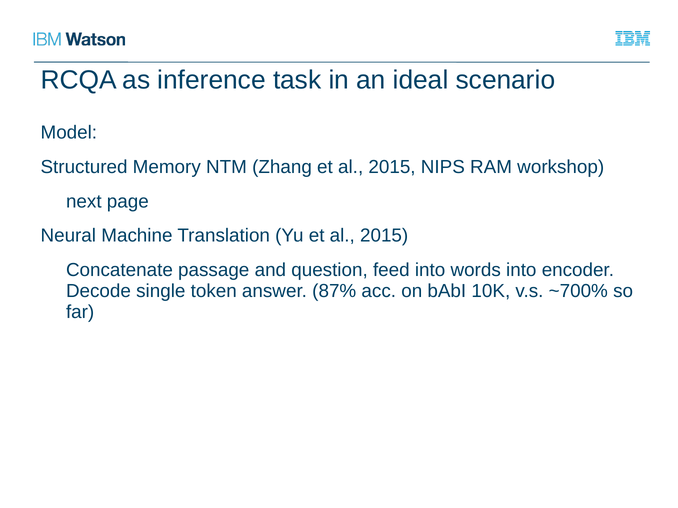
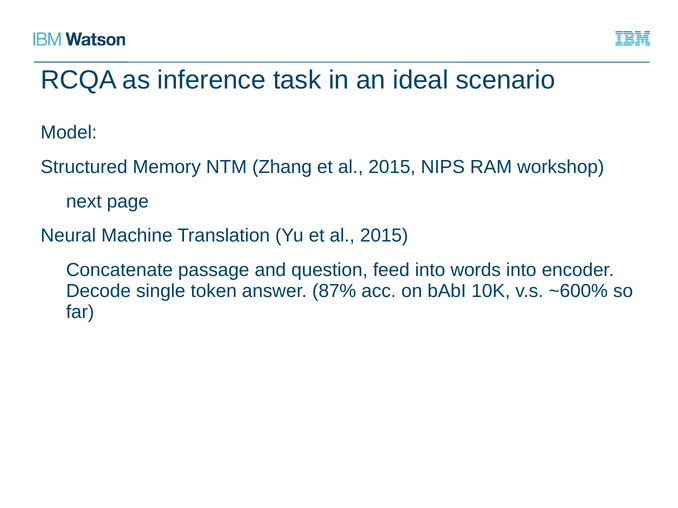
~700%: ~700% -> ~600%
